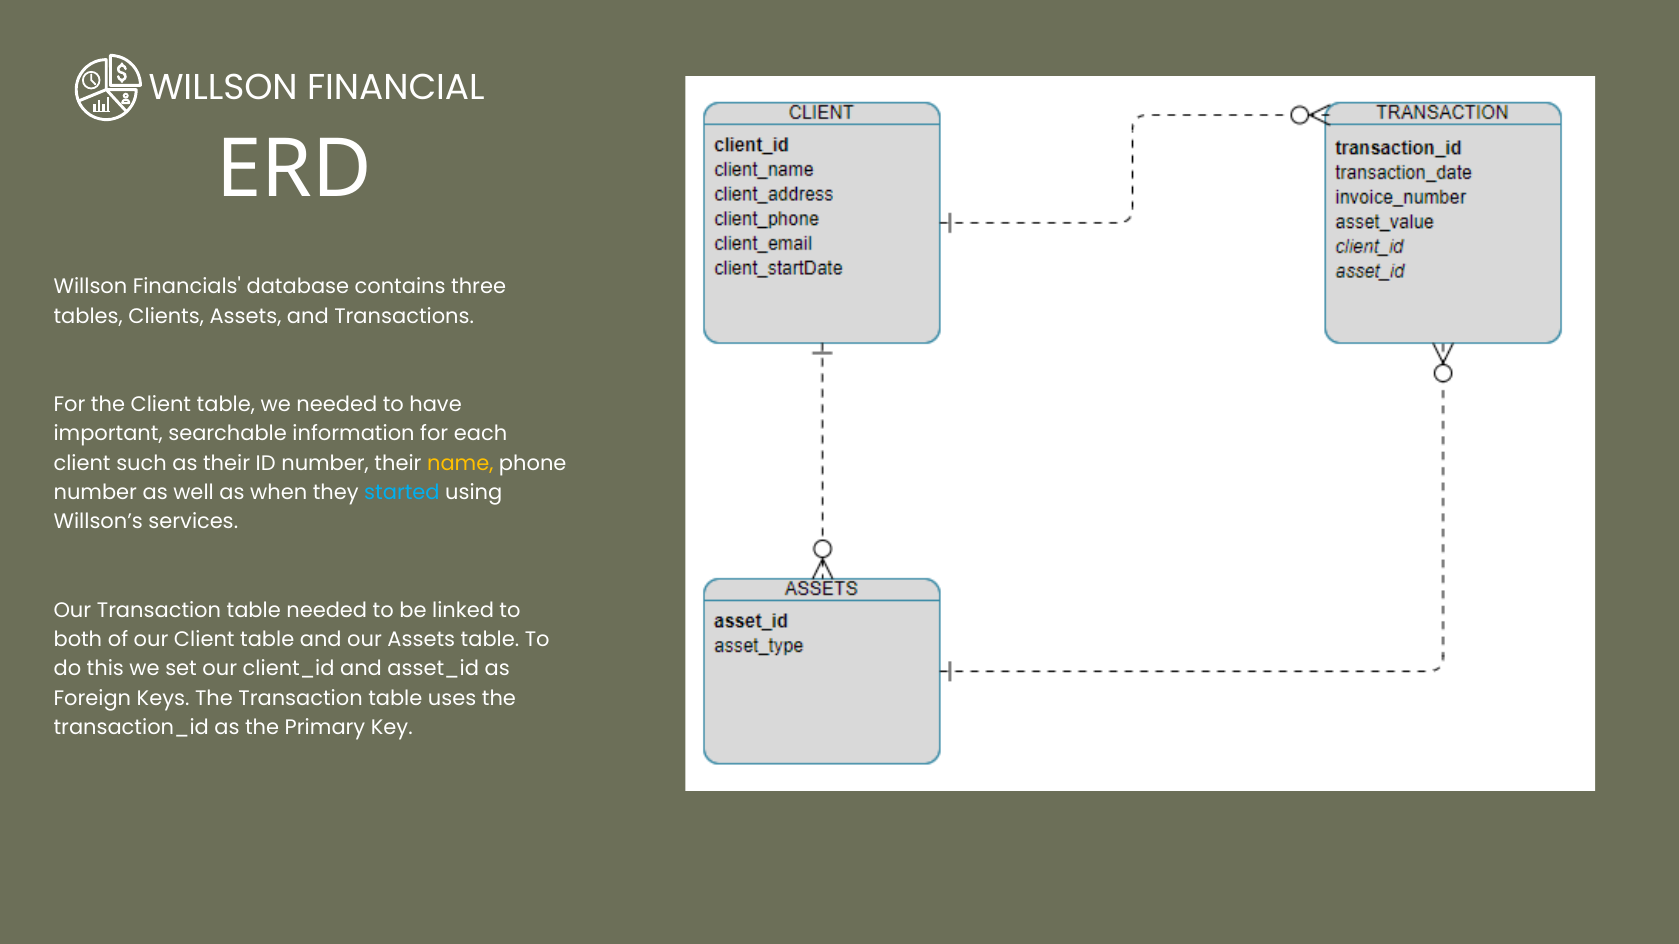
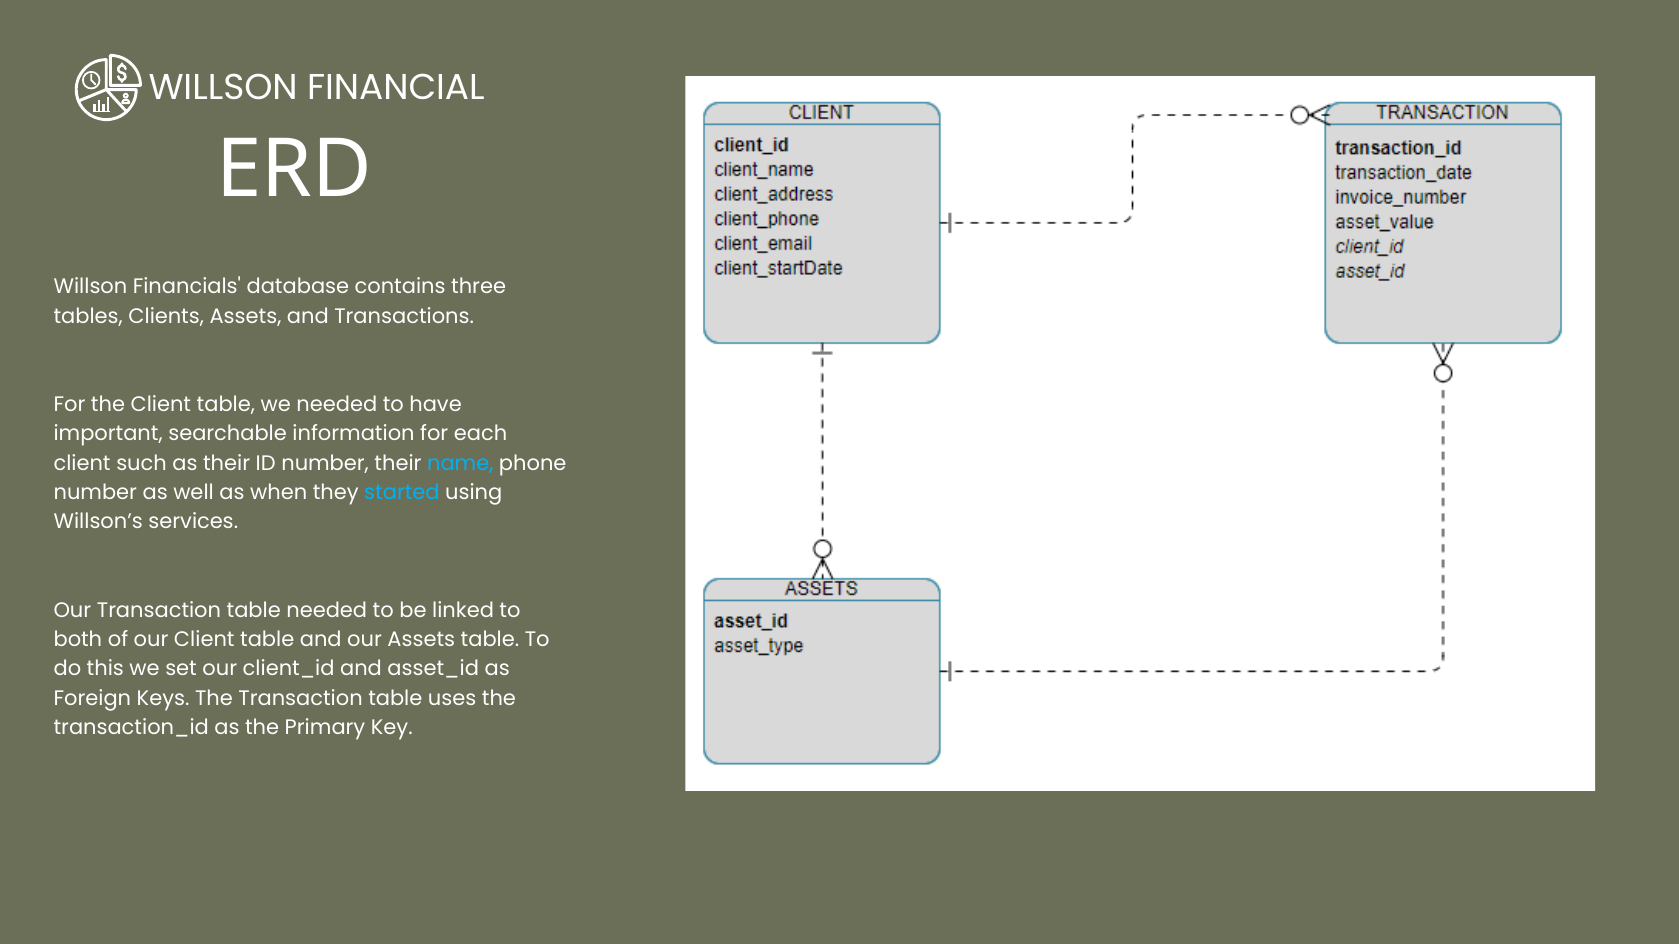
name colour: yellow -> light blue
